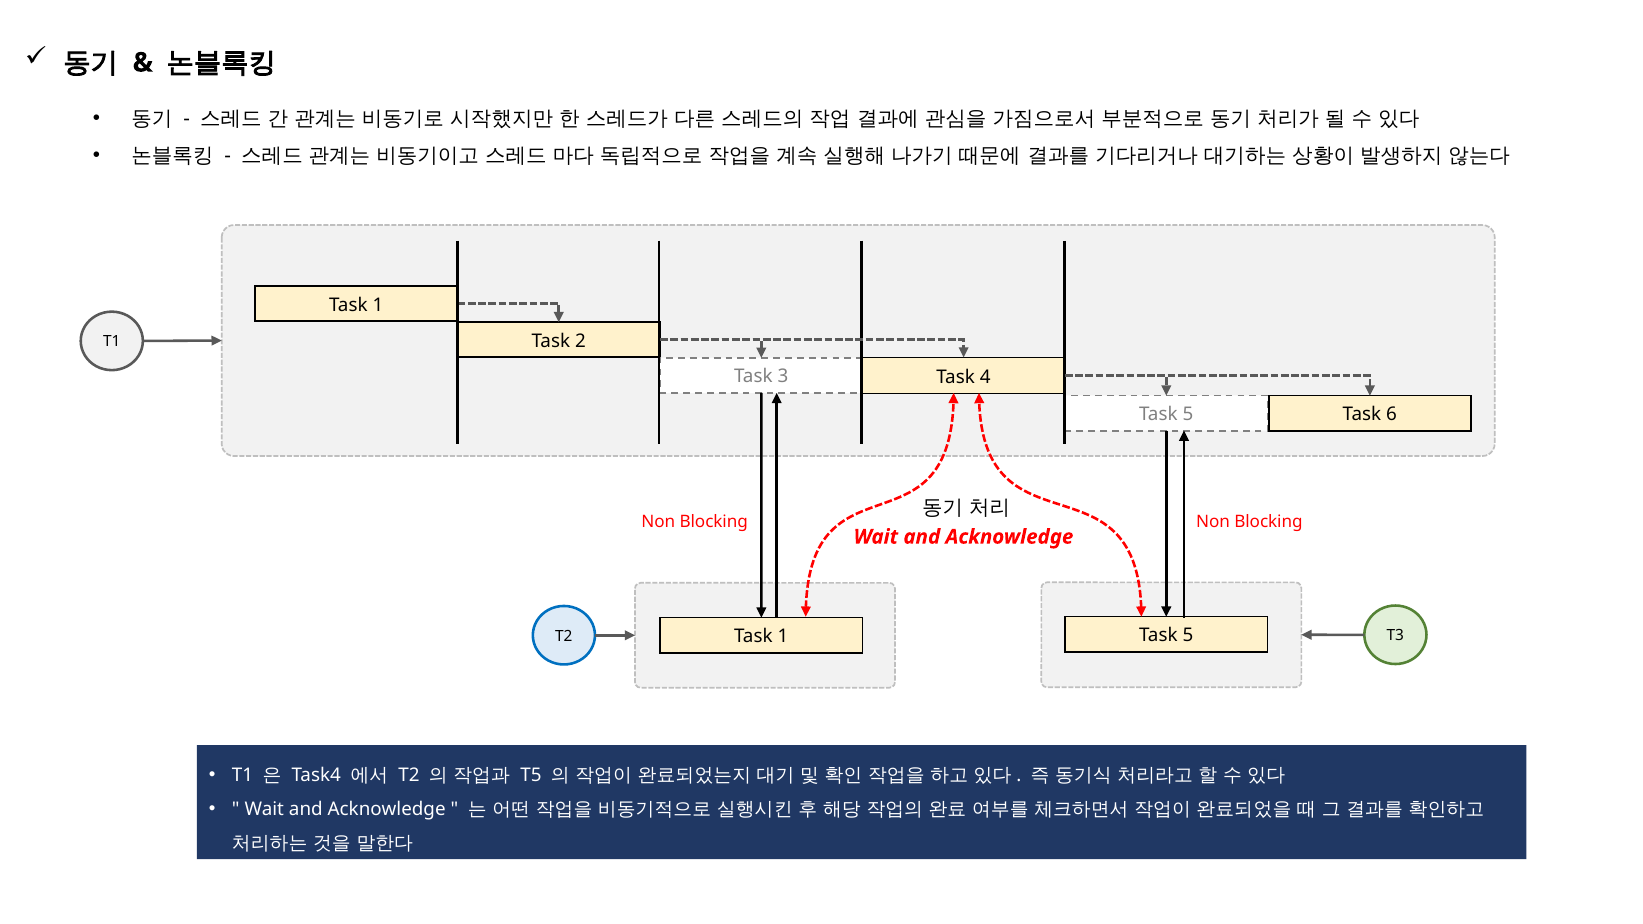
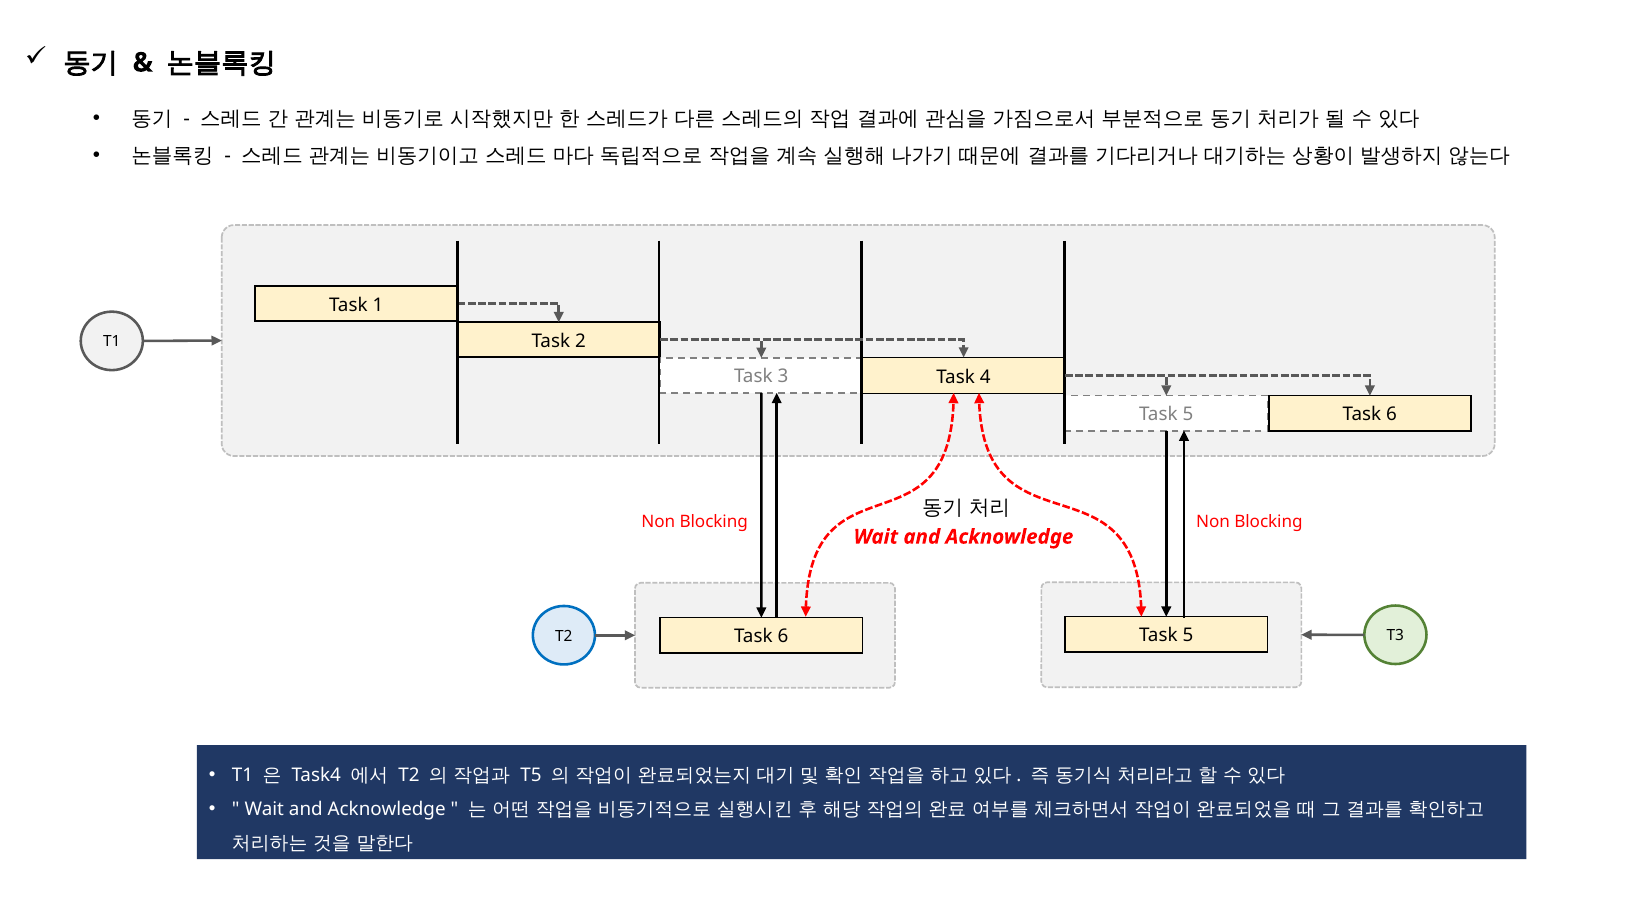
1 at (783, 637): 1 -> 6
